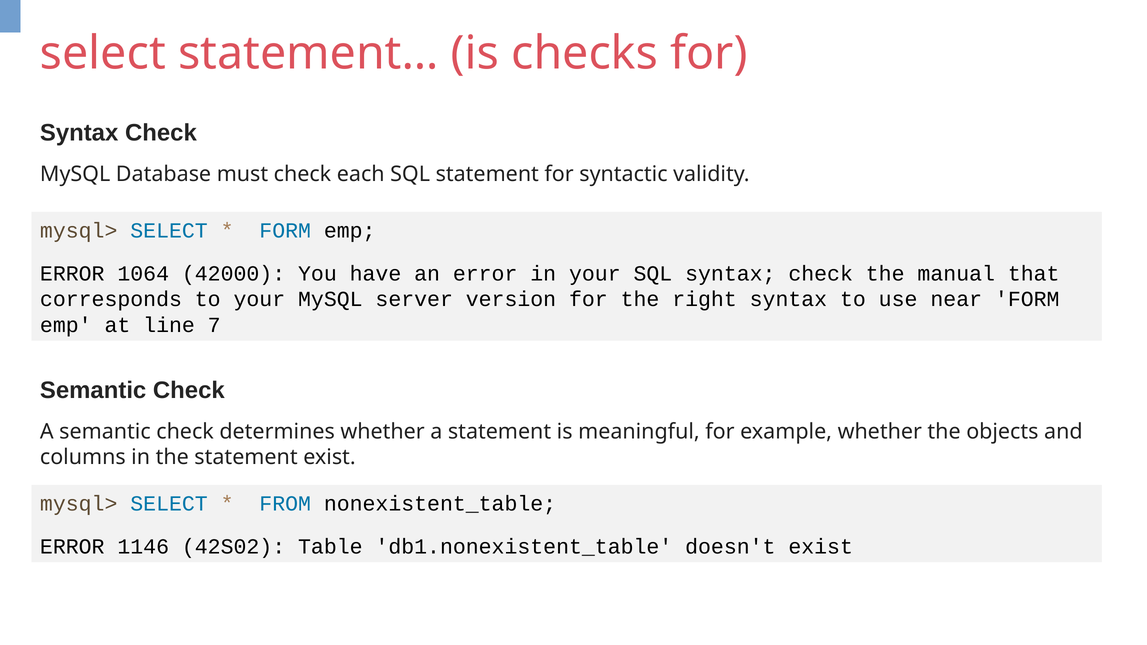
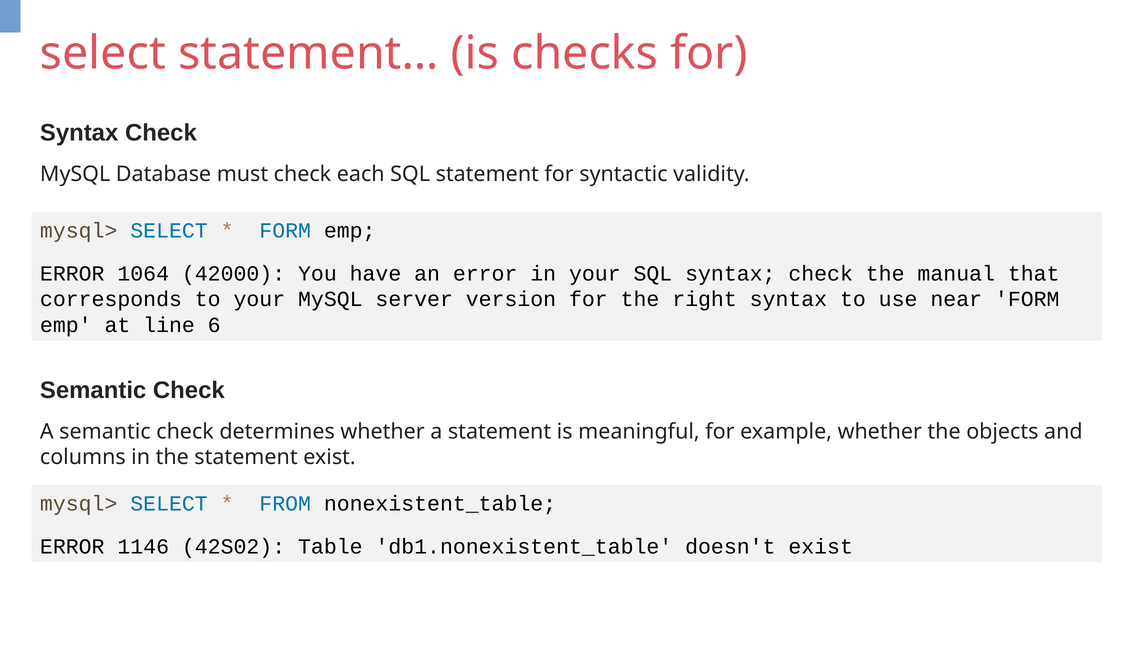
7: 7 -> 6
